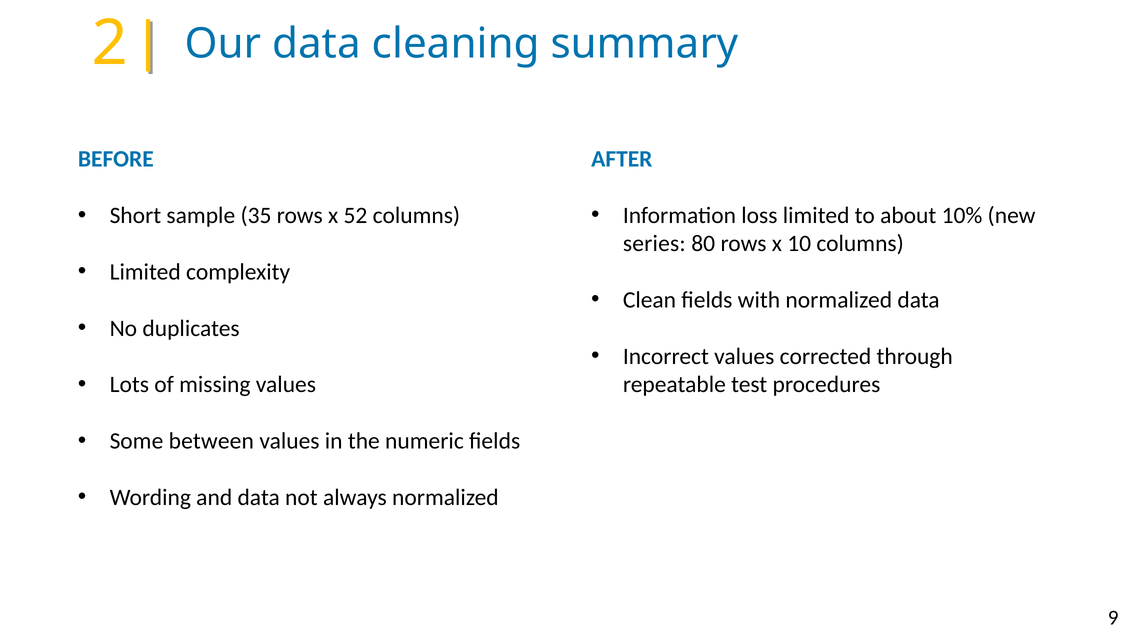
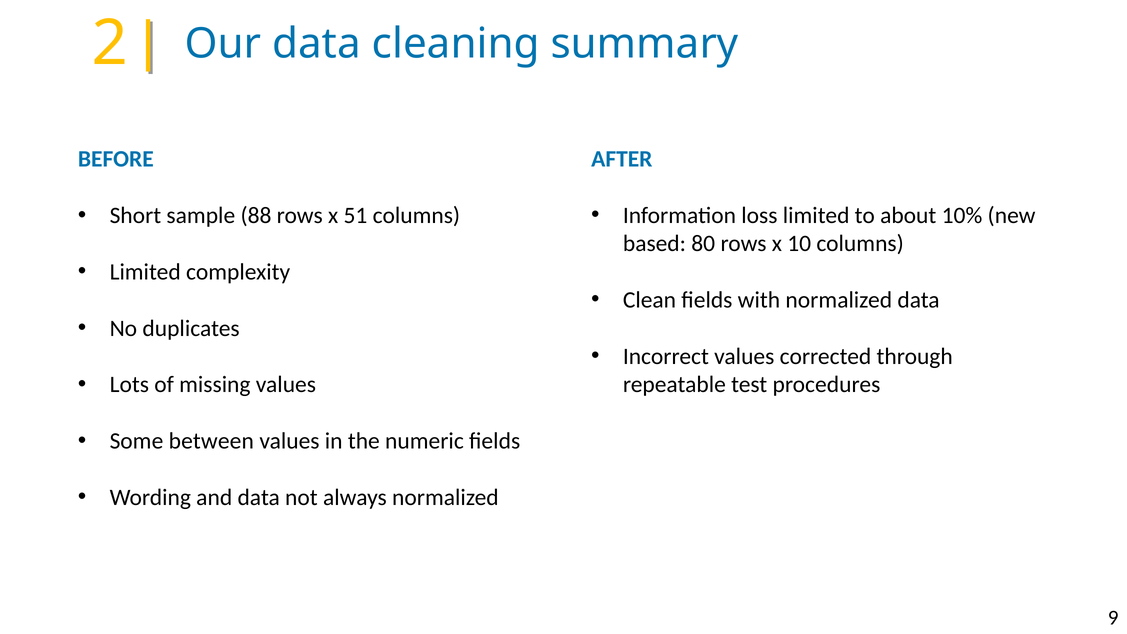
35: 35 -> 88
52: 52 -> 51
series: series -> based
